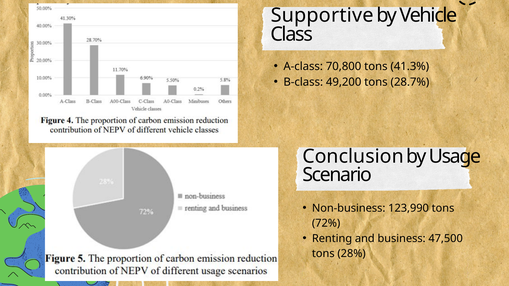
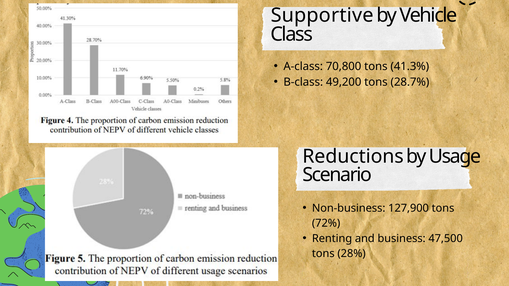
Conclusion: Conclusion -> Reductions
123,990: 123,990 -> 127,900
